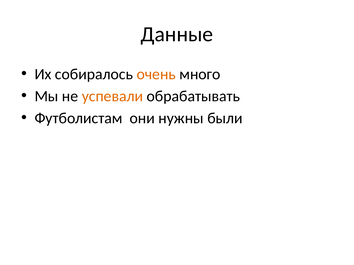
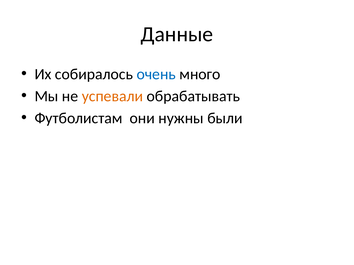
очень colour: orange -> blue
